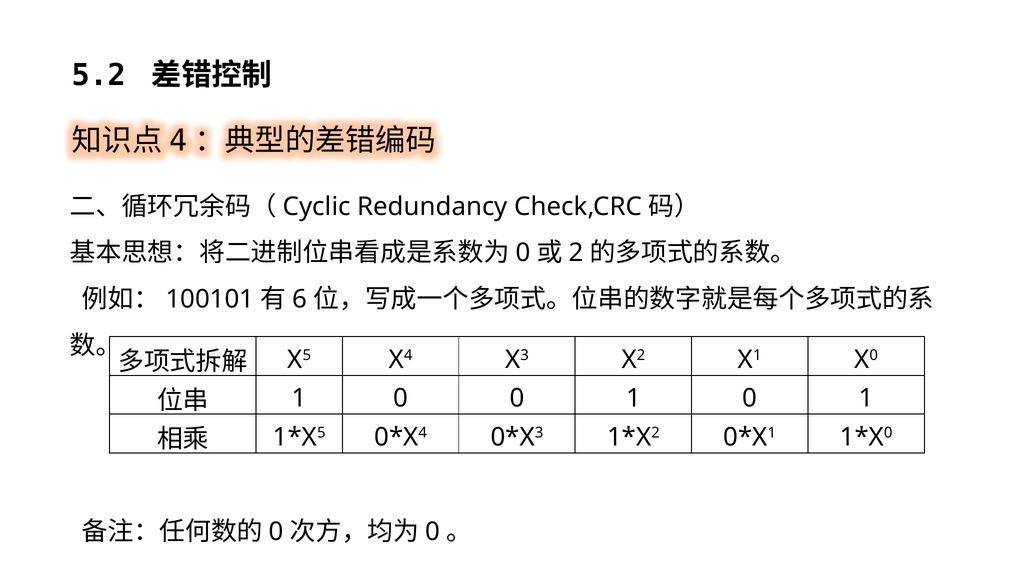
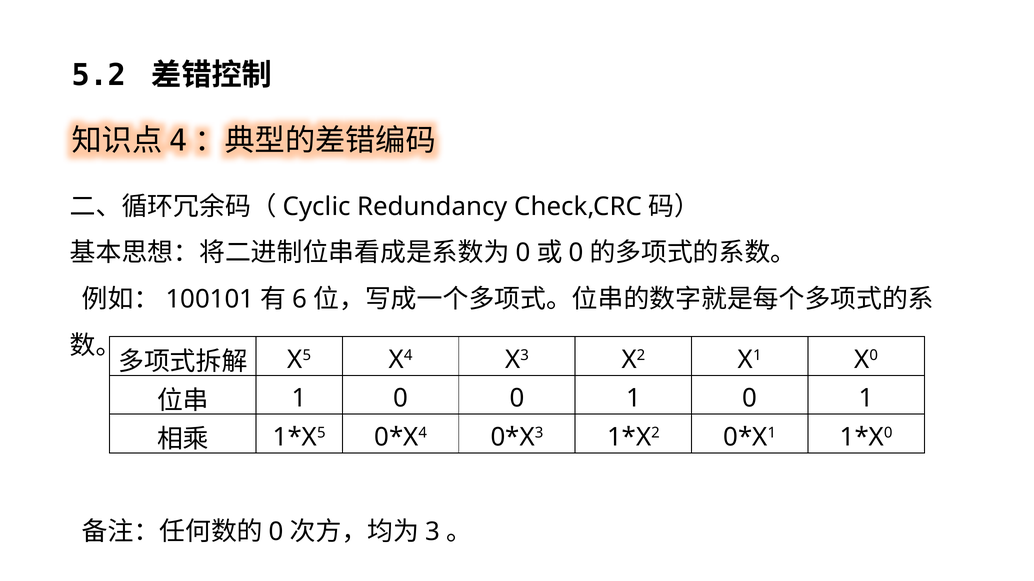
2 at (576, 253): 2 -> 0
0 at (433, 532): 0 -> 3
